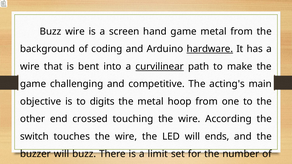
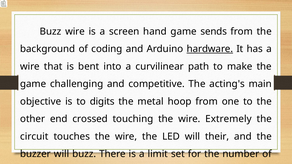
game metal: metal -> sends
curvilinear underline: present -> none
According: According -> Extremely
switch: switch -> circuit
will ends: ends -> their
